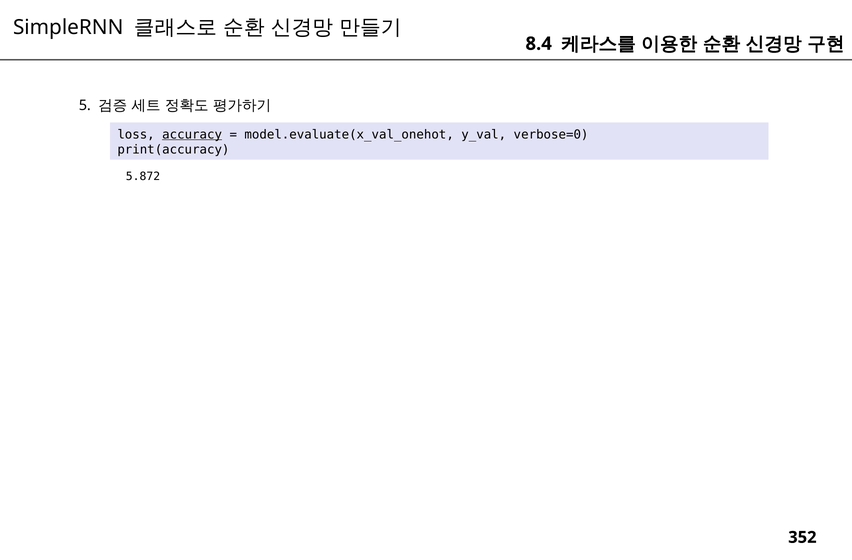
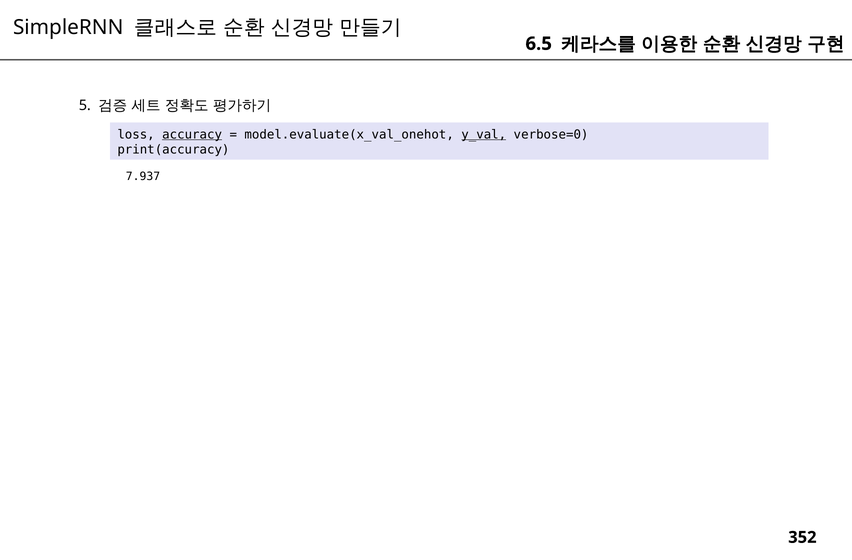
8.4: 8.4 -> 6.5
y_val underline: none -> present
5.872: 5.872 -> 7.937
